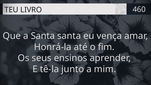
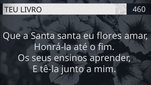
vença: vença -> flores
